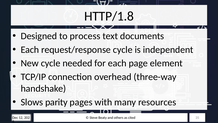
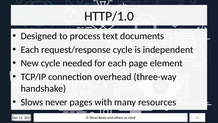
HTTP/1.8: HTTP/1.8 -> HTTP/1.0
parity: parity -> never
